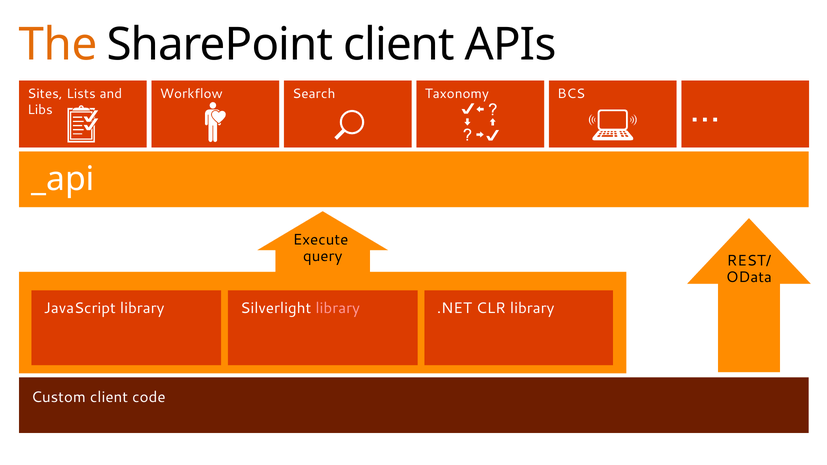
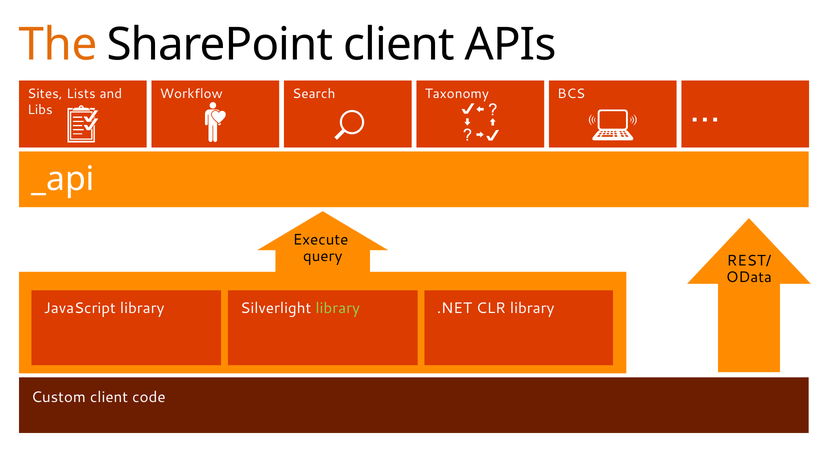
library at (338, 308) colour: pink -> light green
